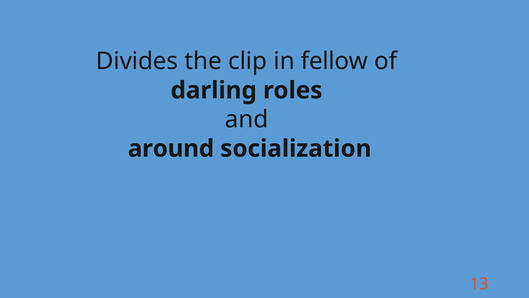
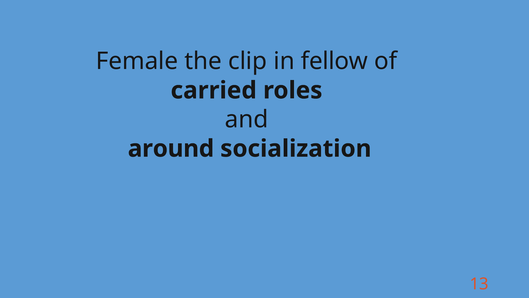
Divides: Divides -> Female
darling: darling -> carried
